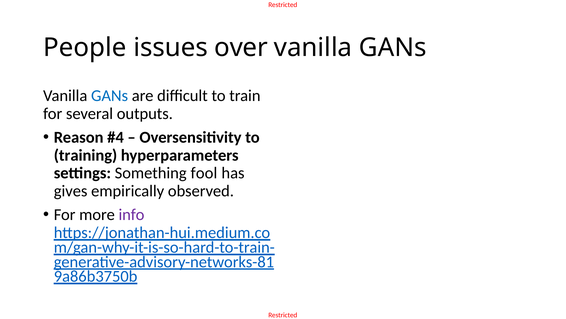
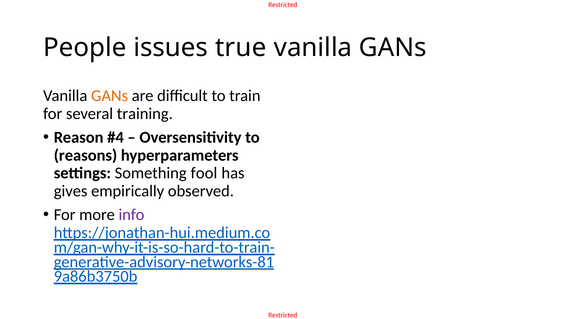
over: over -> true
GANs at (110, 96) colour: blue -> orange
outputs: outputs -> training
training: training -> reasons
